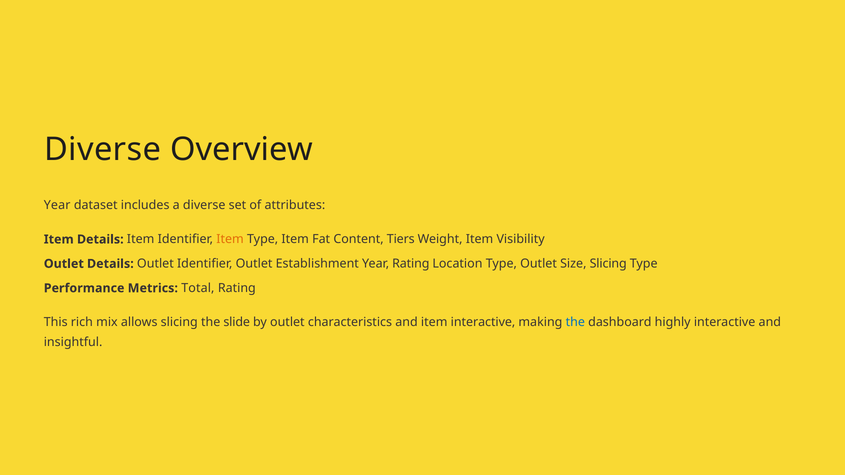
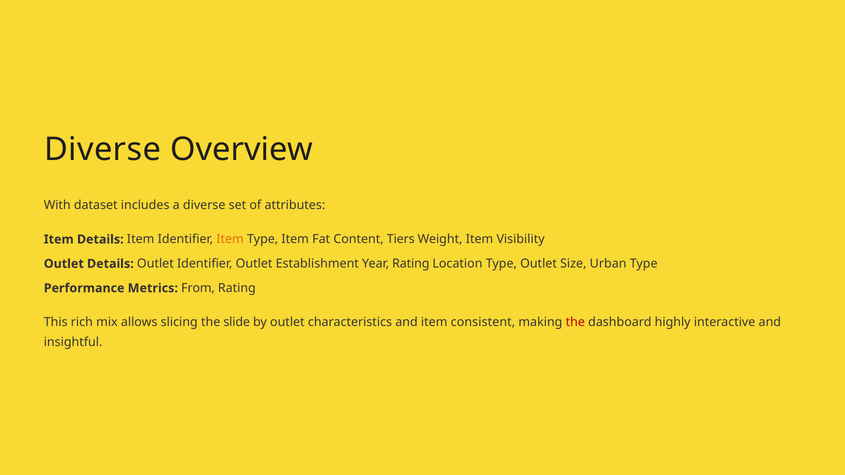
Year at (57, 205): Year -> With
Size Slicing: Slicing -> Urban
Total: Total -> From
item interactive: interactive -> consistent
the at (575, 322) colour: blue -> red
